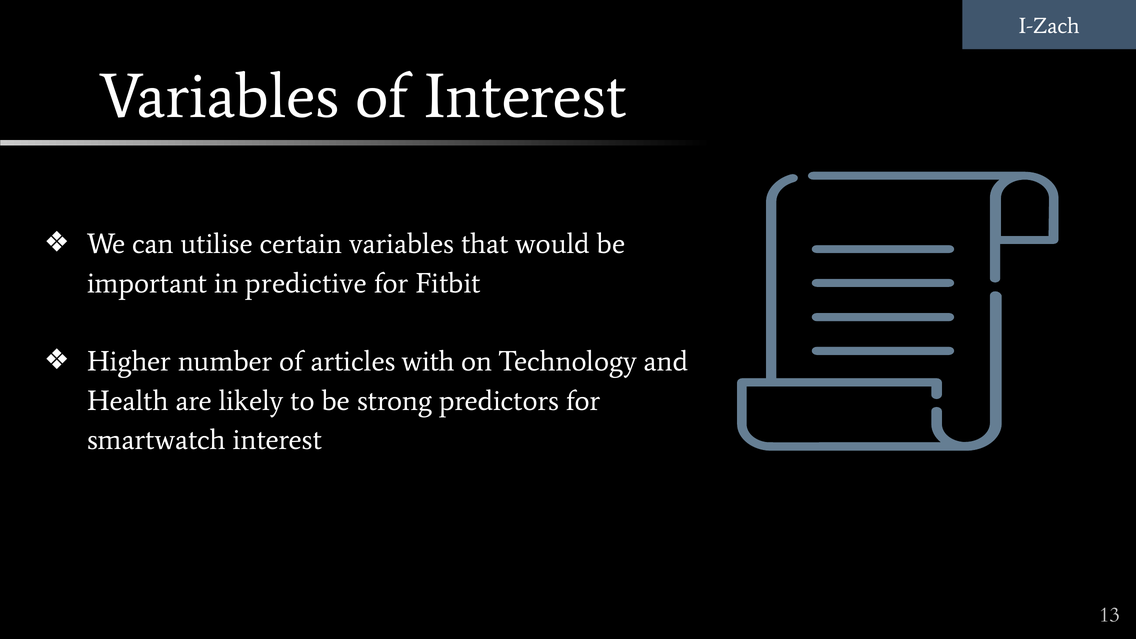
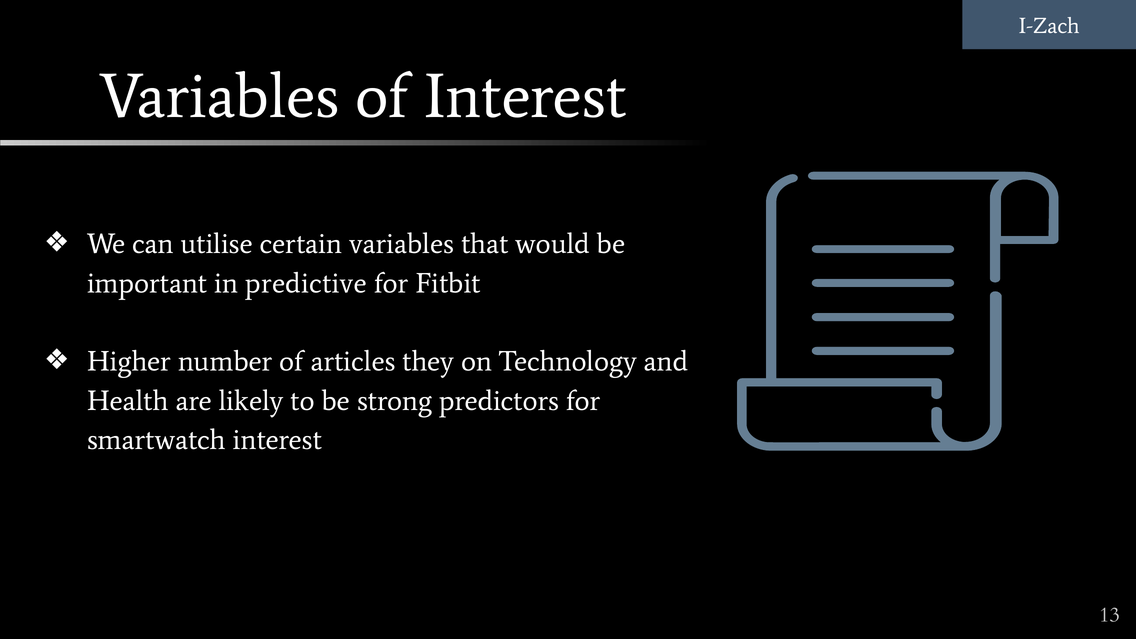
with: with -> they
